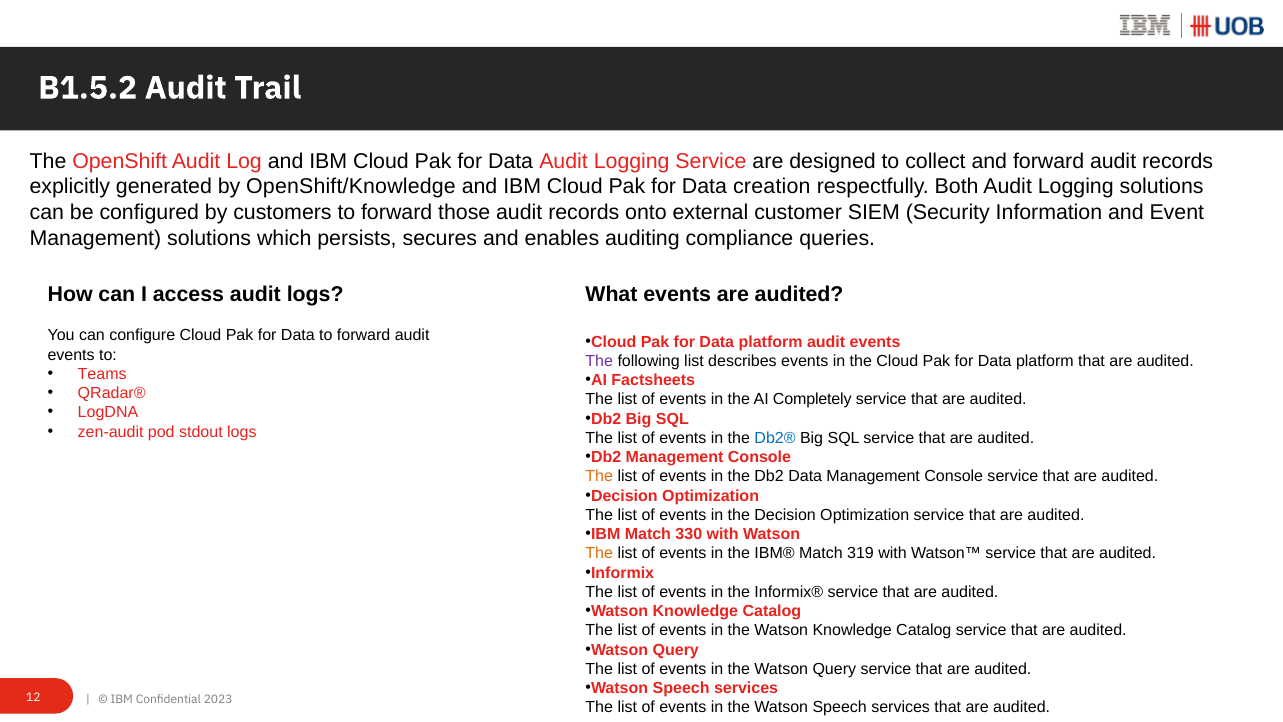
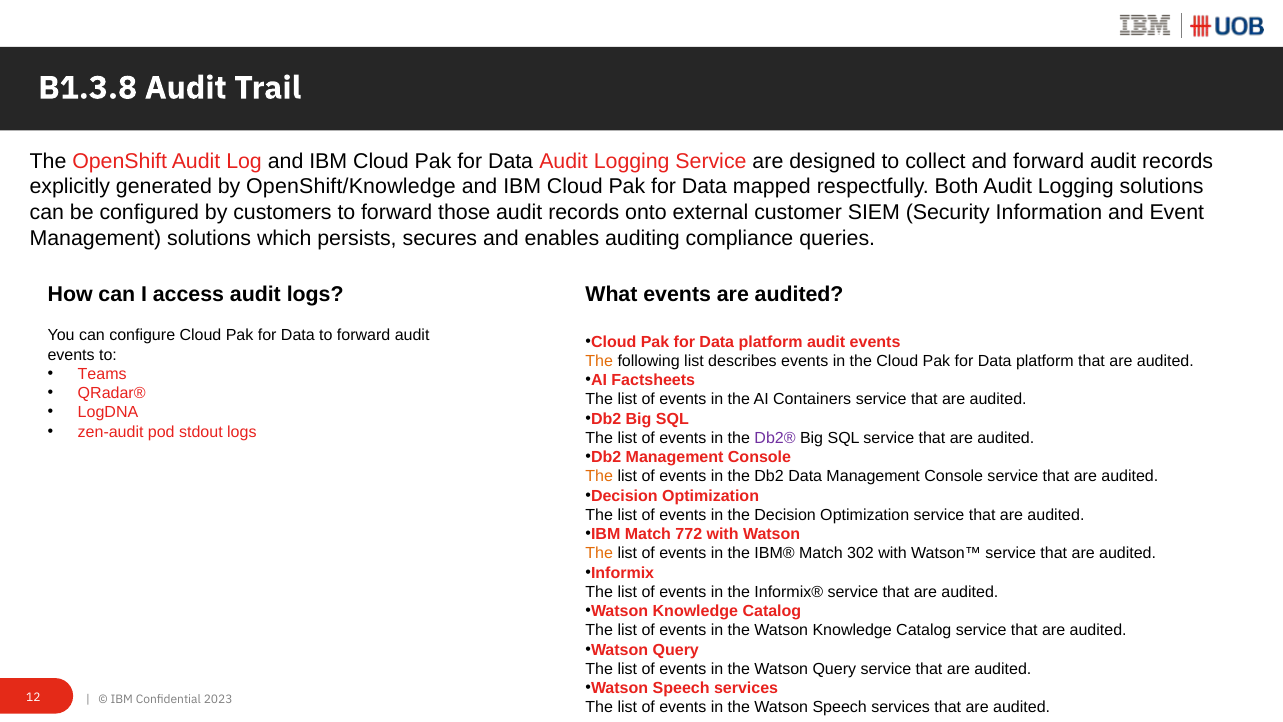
B1.5.2: B1.5.2 -> B1.3.8
creation: creation -> mapped
The at (599, 361) colour: purple -> orange
Completely: Completely -> Containers
Db2® colour: blue -> purple
330: 330 -> 772
319: 319 -> 302
